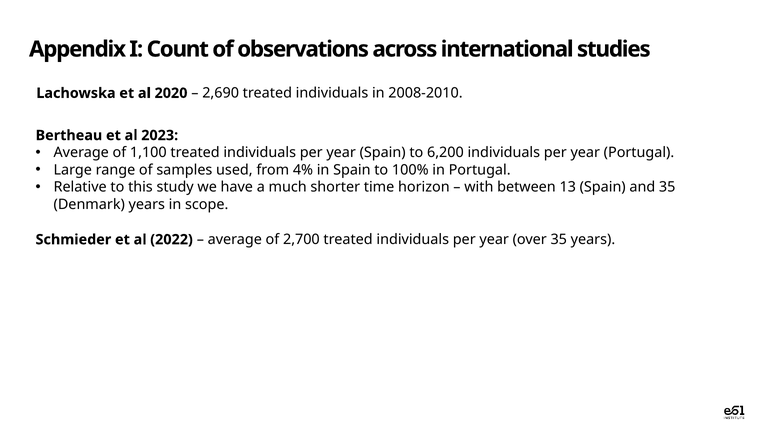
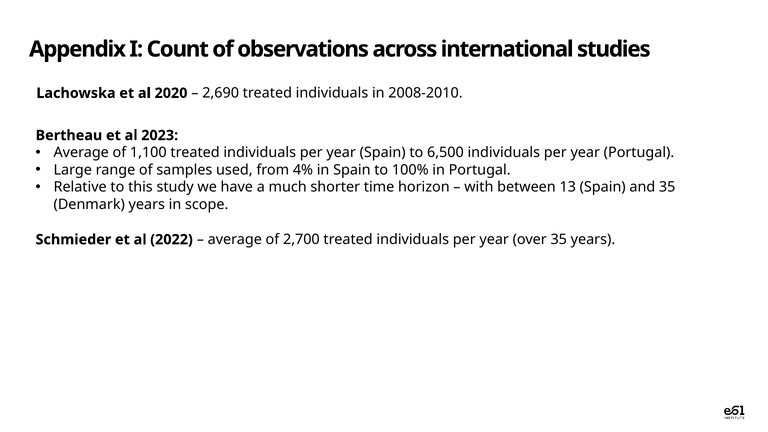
6,200: 6,200 -> 6,500
